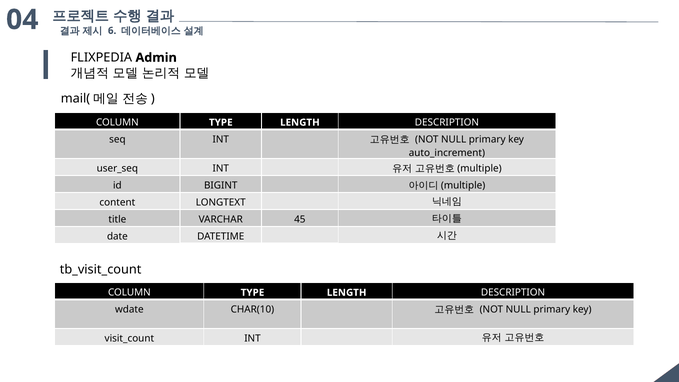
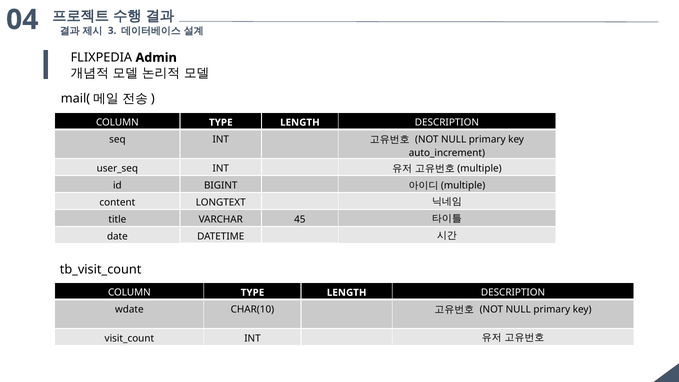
6: 6 -> 3
